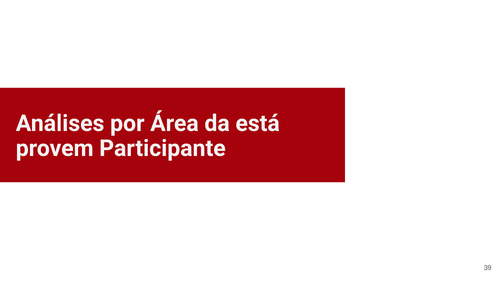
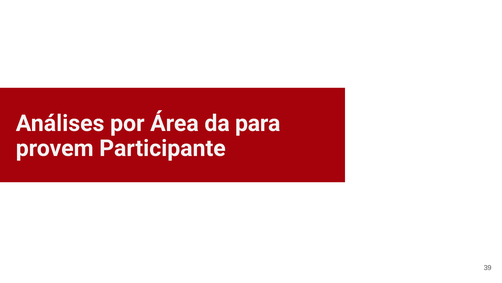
está: está -> para
